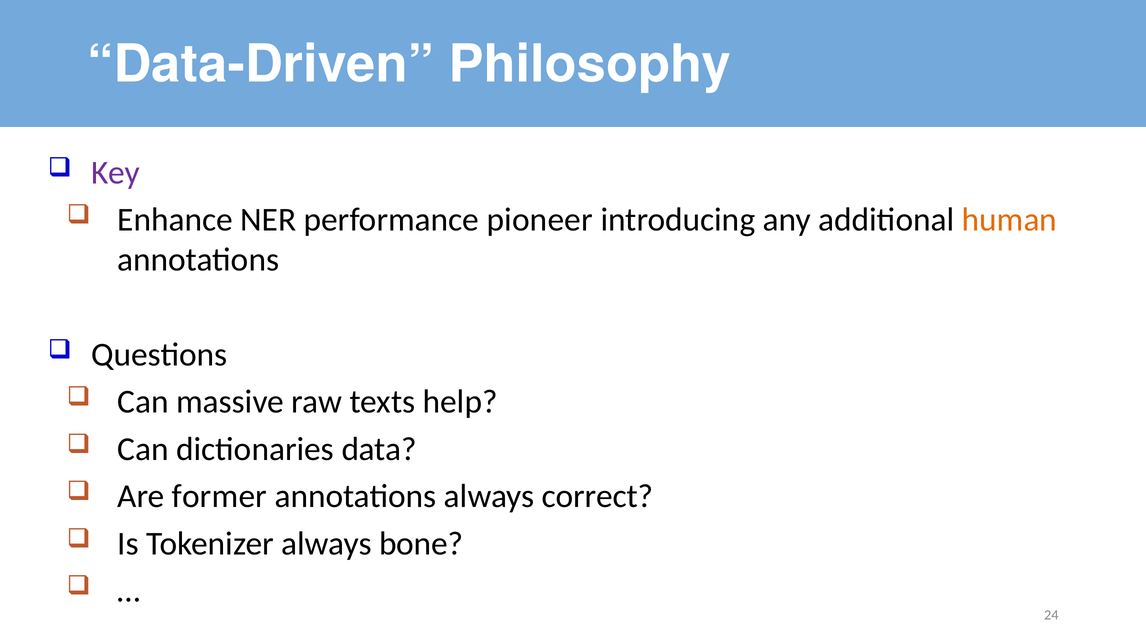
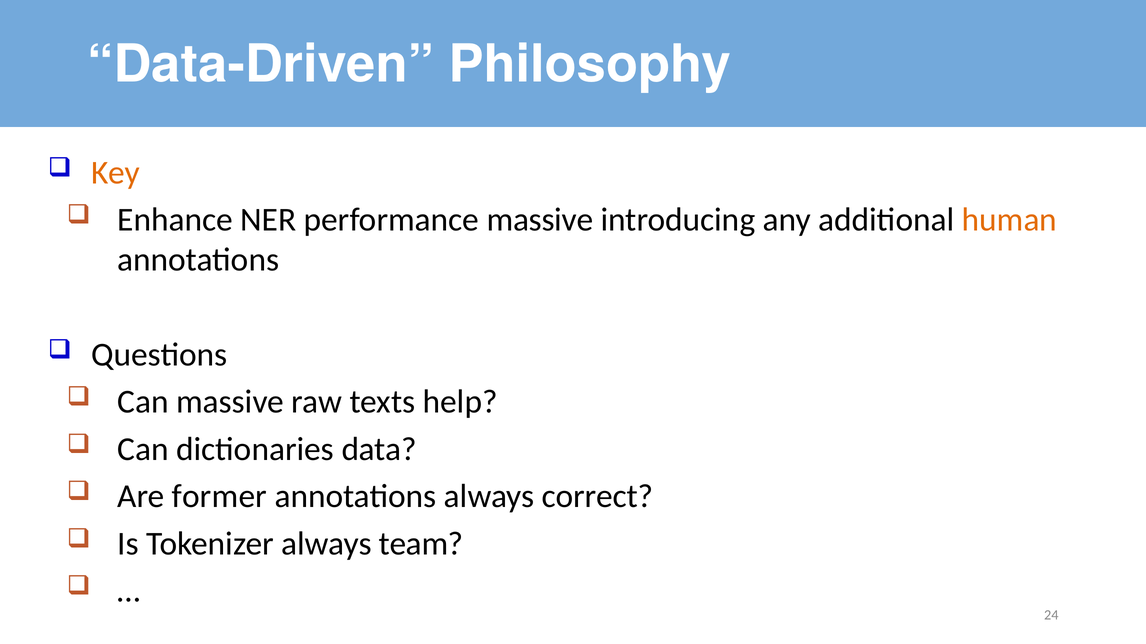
Key colour: purple -> orange
performance pioneer: pioneer -> massive
bone: bone -> team
